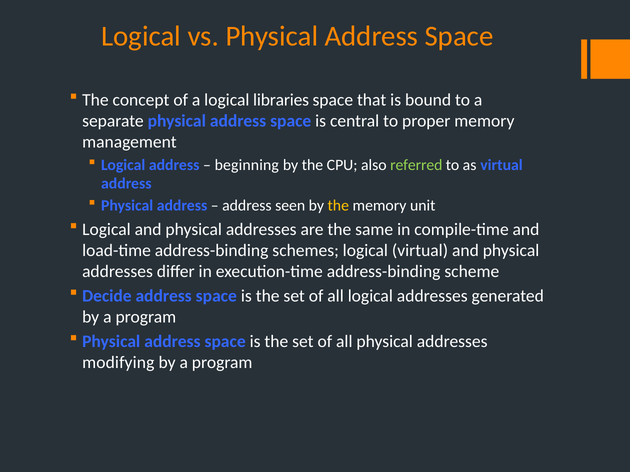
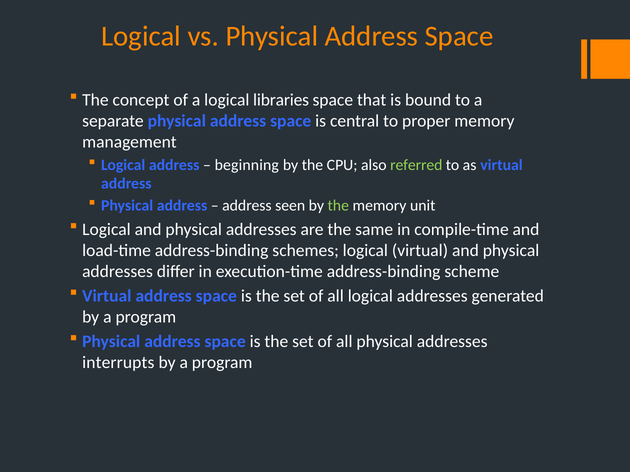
the at (338, 206) colour: yellow -> light green
Decide at (107, 296): Decide -> Virtual
modifying: modifying -> interrupts
